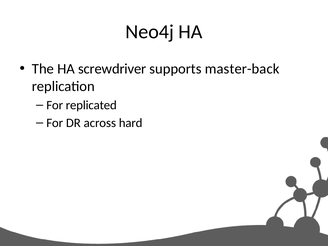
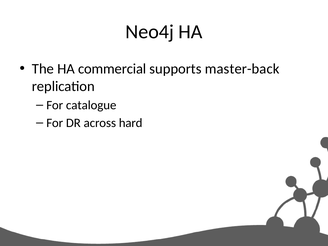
screwdriver: screwdriver -> commercial
replicated: replicated -> catalogue
